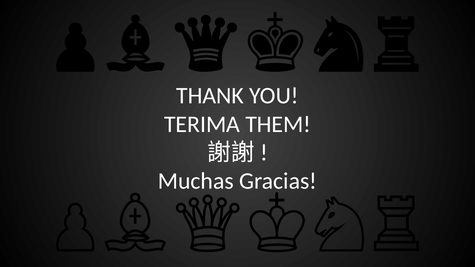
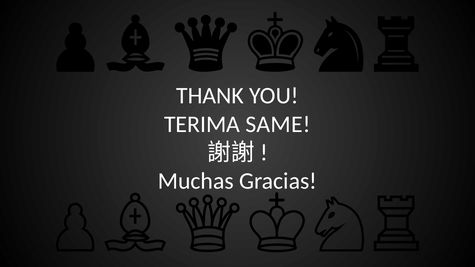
THEM: THEM -> SAME
